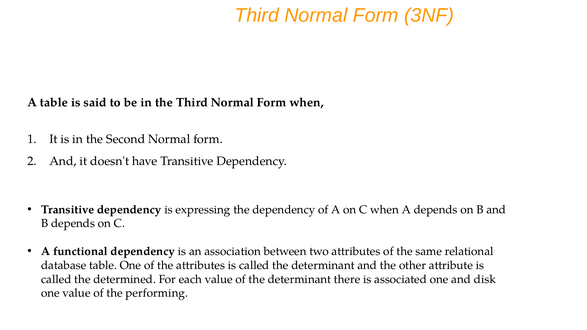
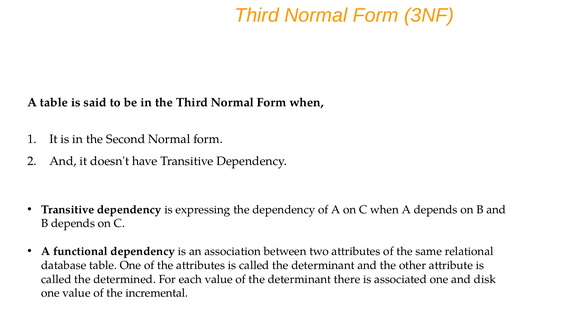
performing: performing -> incremental
